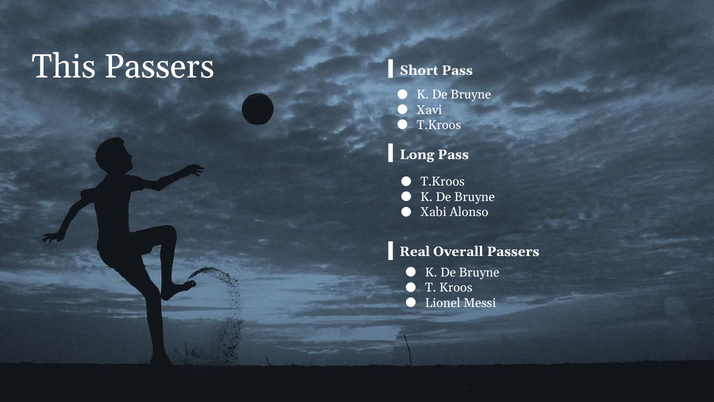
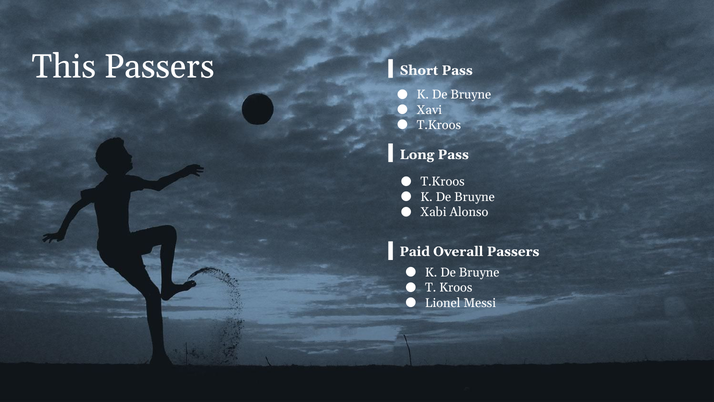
Real: Real -> Paid
